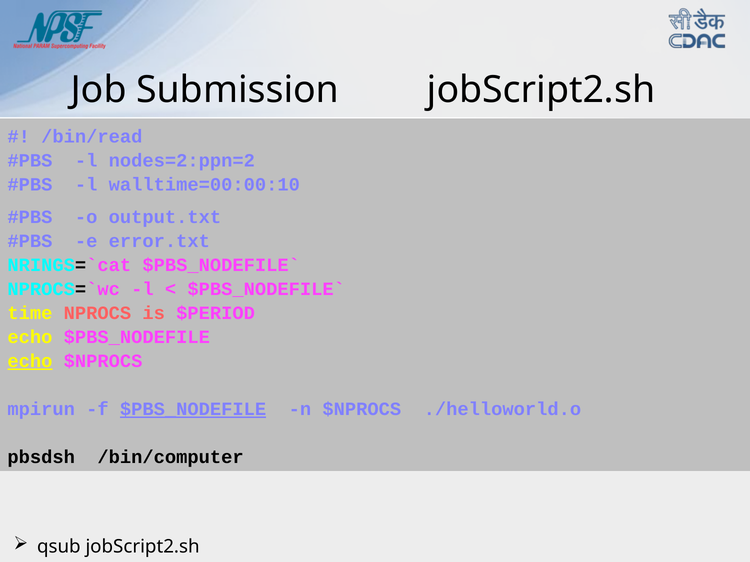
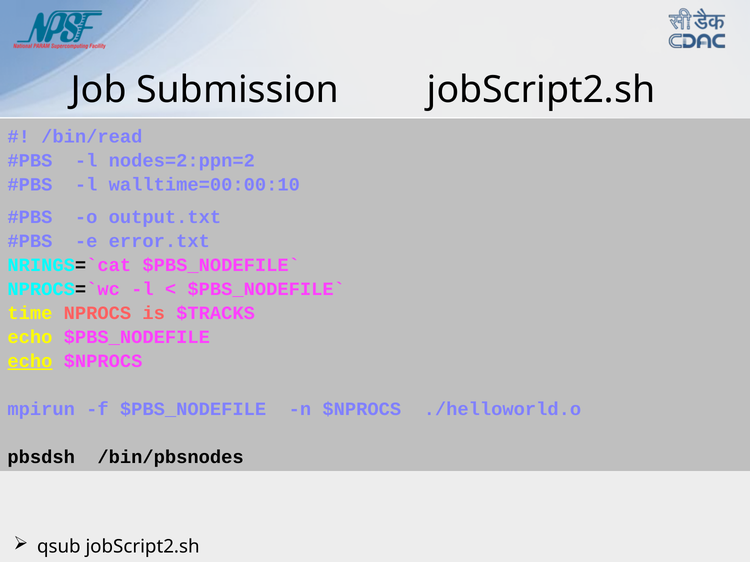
$PERIOD: $PERIOD -> $TRACKS
$PBS_NODEFILE at (193, 410) underline: present -> none
/bin/computer: /bin/computer -> /bin/pbsnodes
